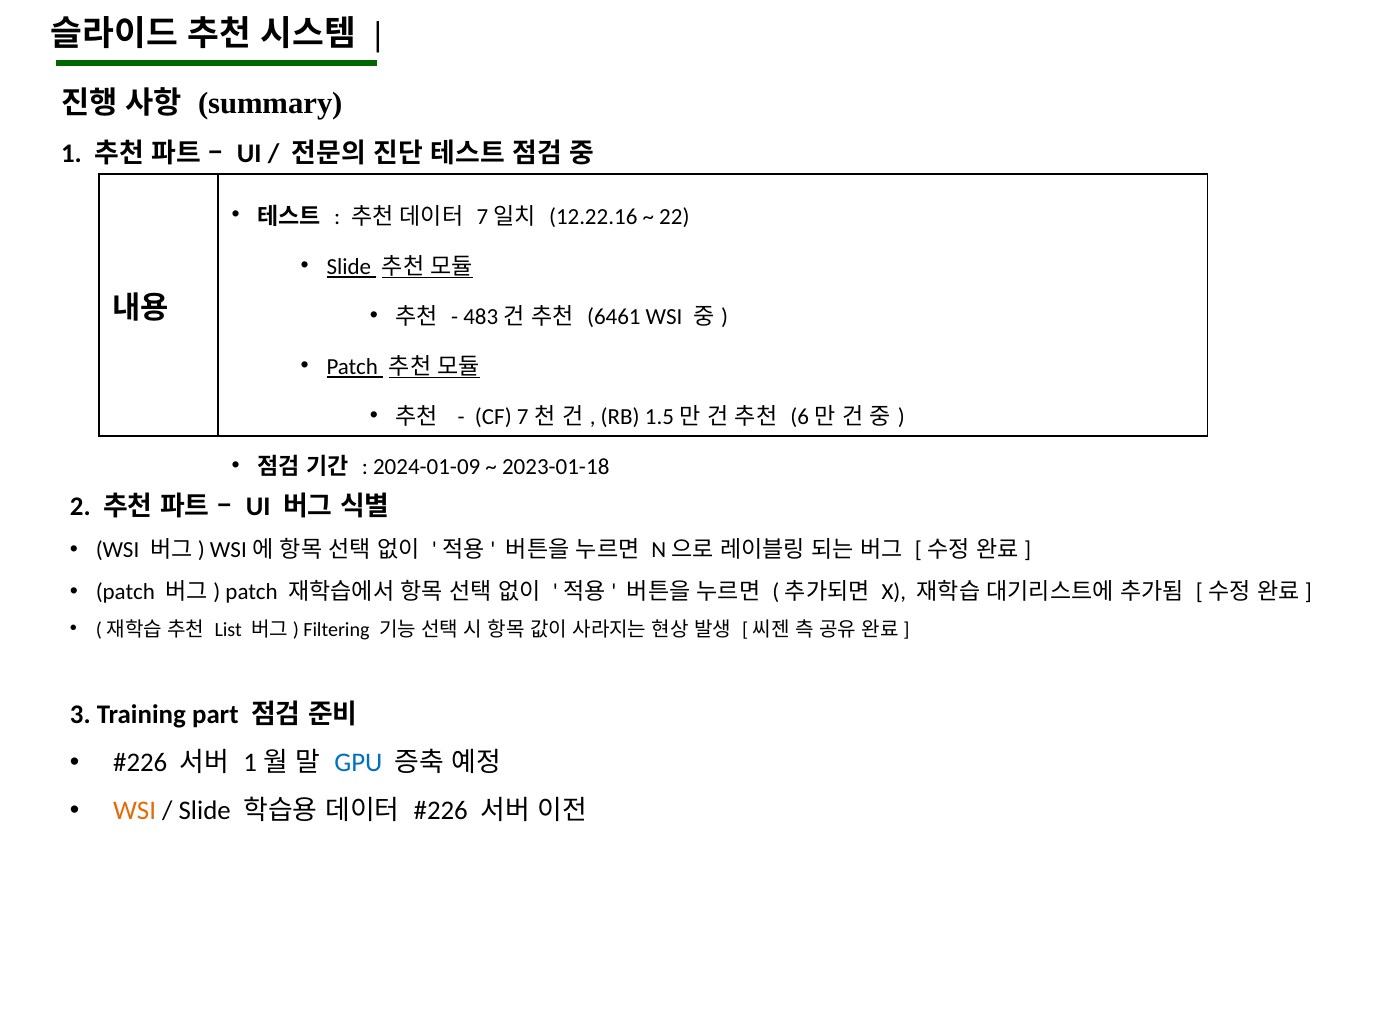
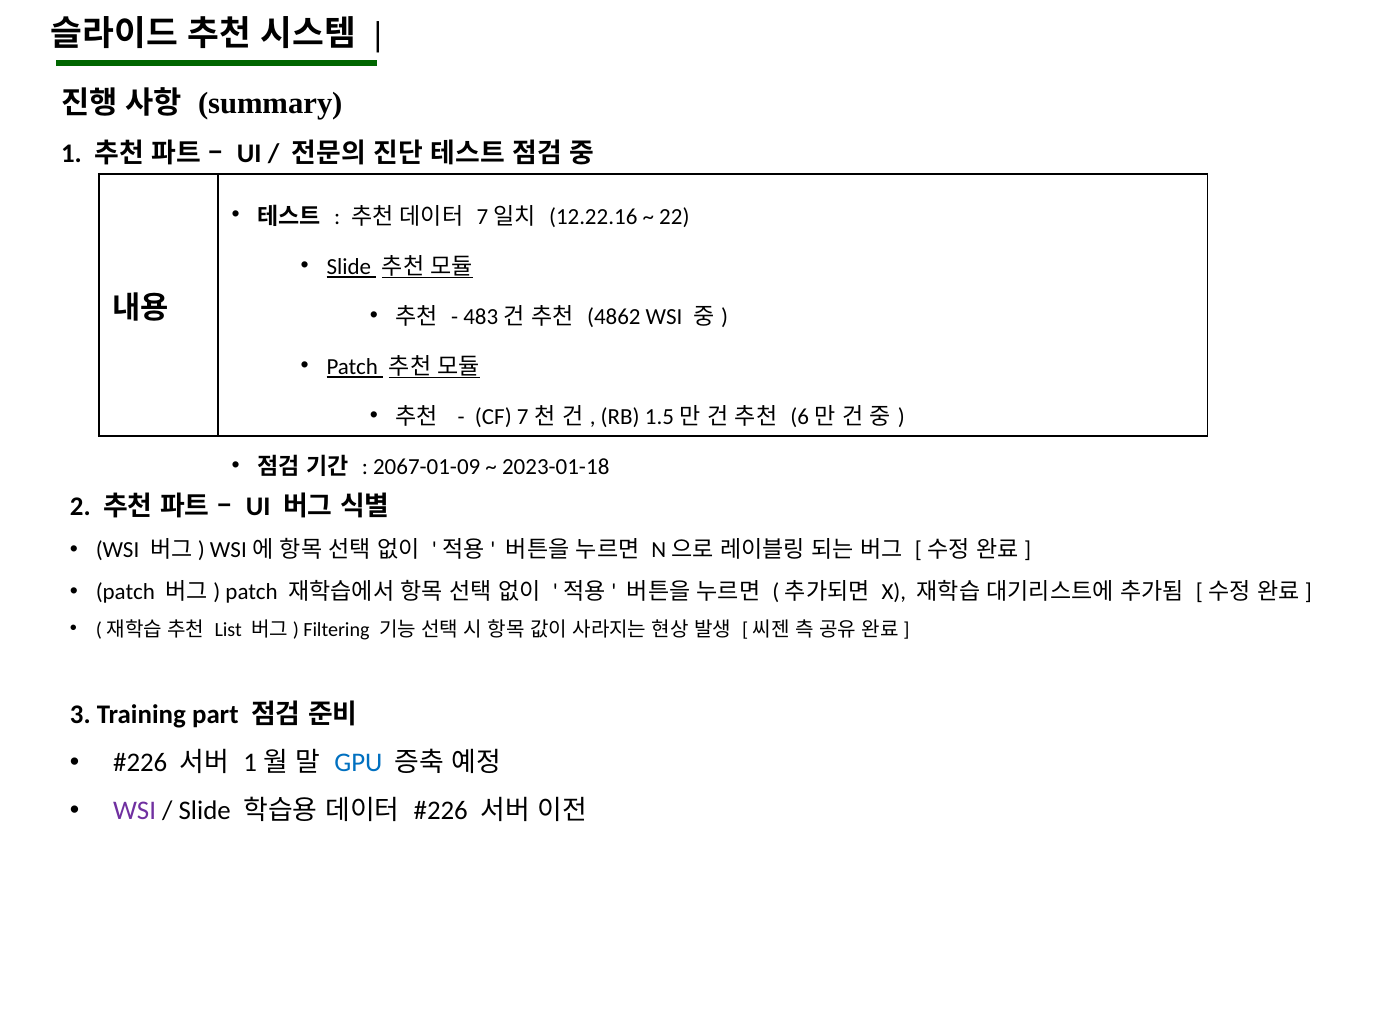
6461: 6461 -> 4862
2024-01-09: 2024-01-09 -> 2067-01-09
WSI at (135, 811) colour: orange -> purple
